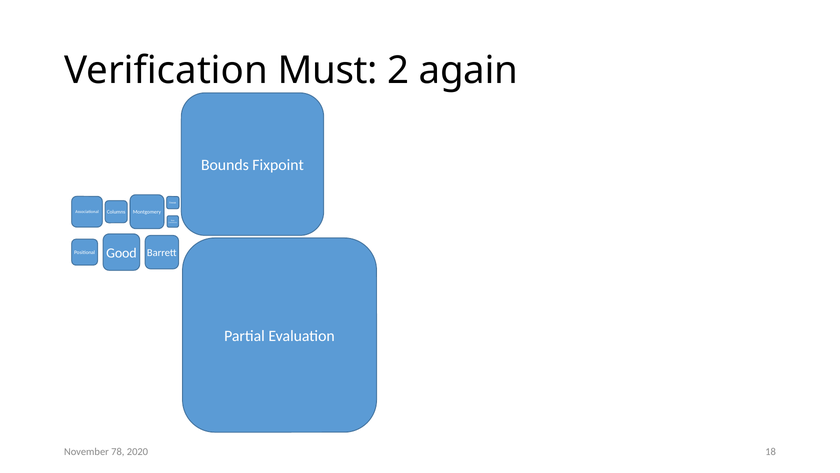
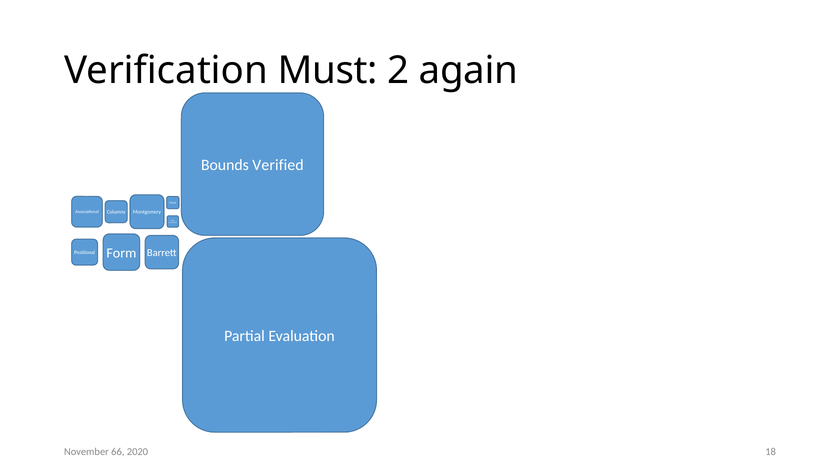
Fixpoint: Fixpoint -> Verified
Good: Good -> Form
78: 78 -> 66
